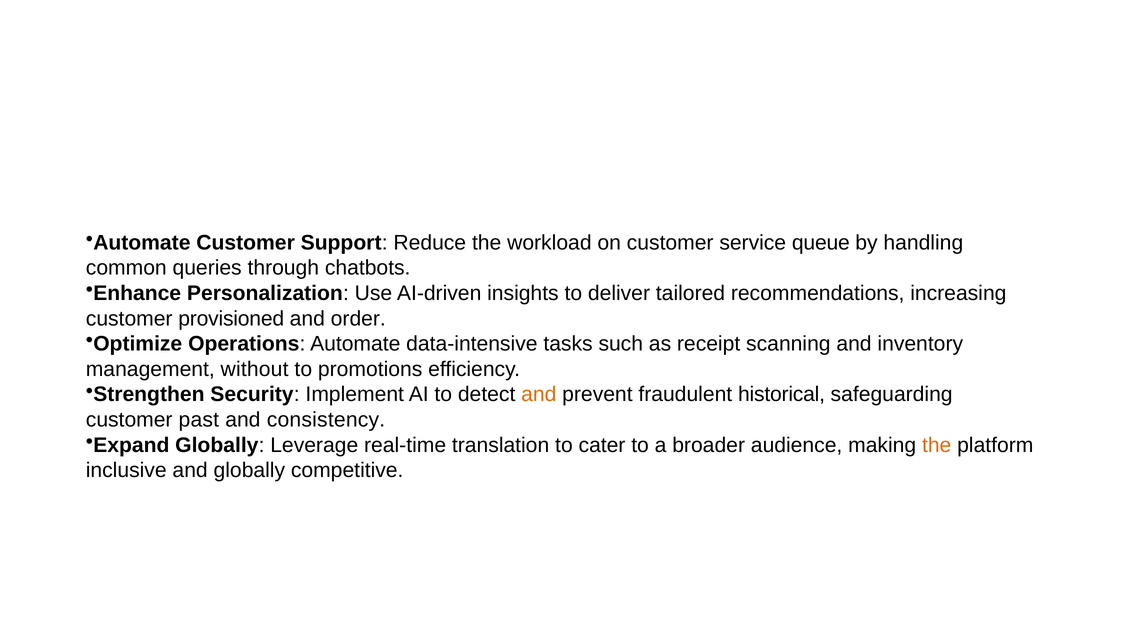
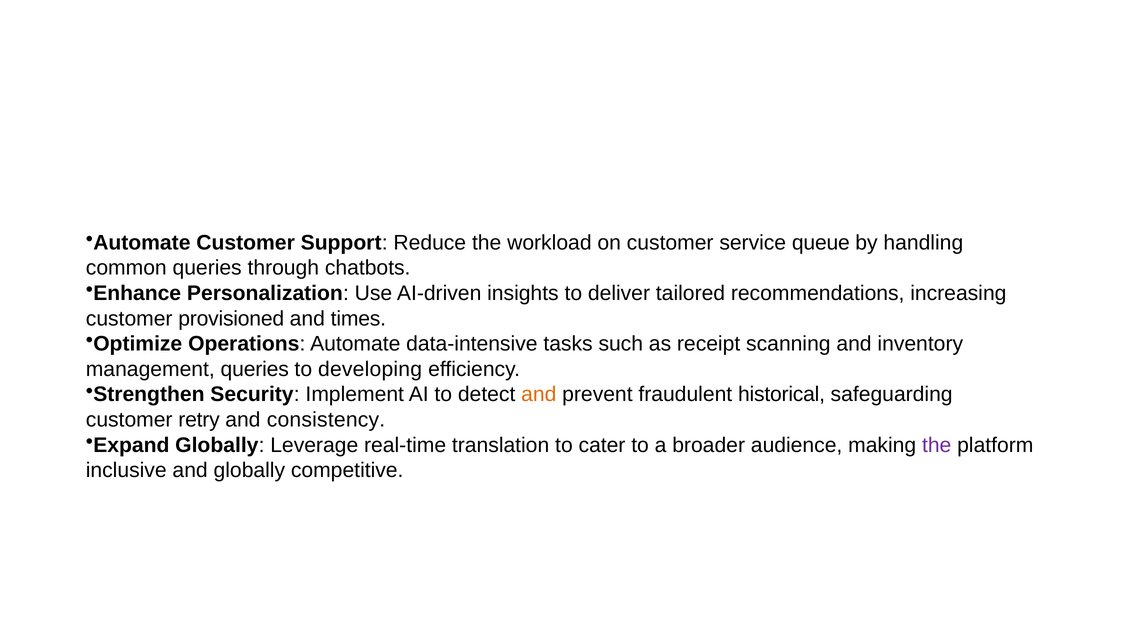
order: order -> times
management without: without -> queries
promotions: promotions -> developing
past: past -> retry
the at (937, 445) colour: orange -> purple
